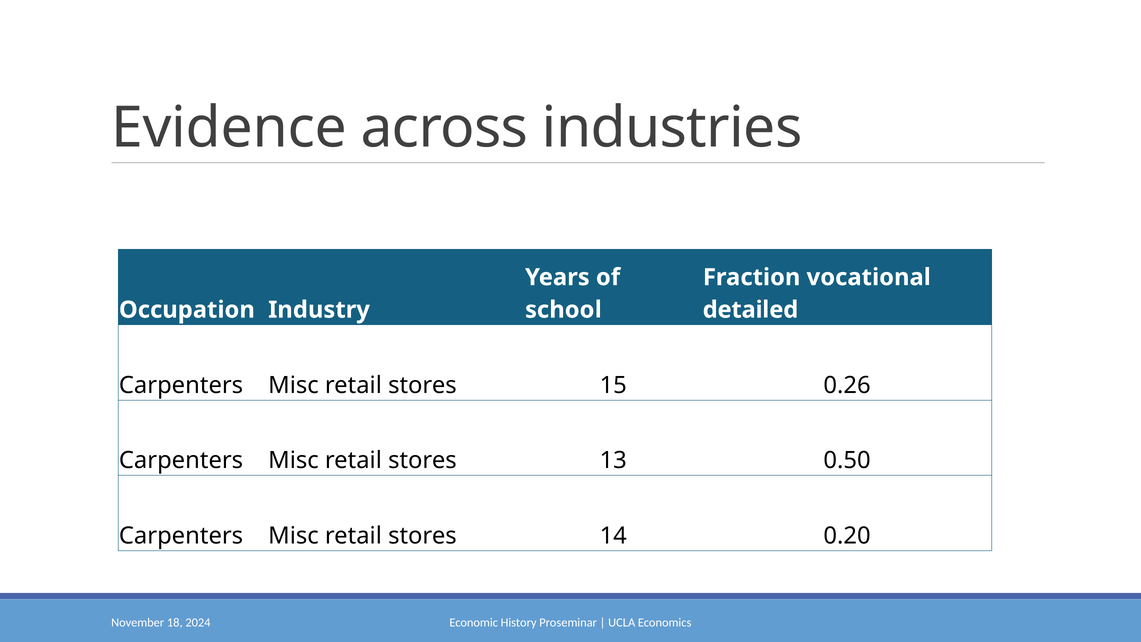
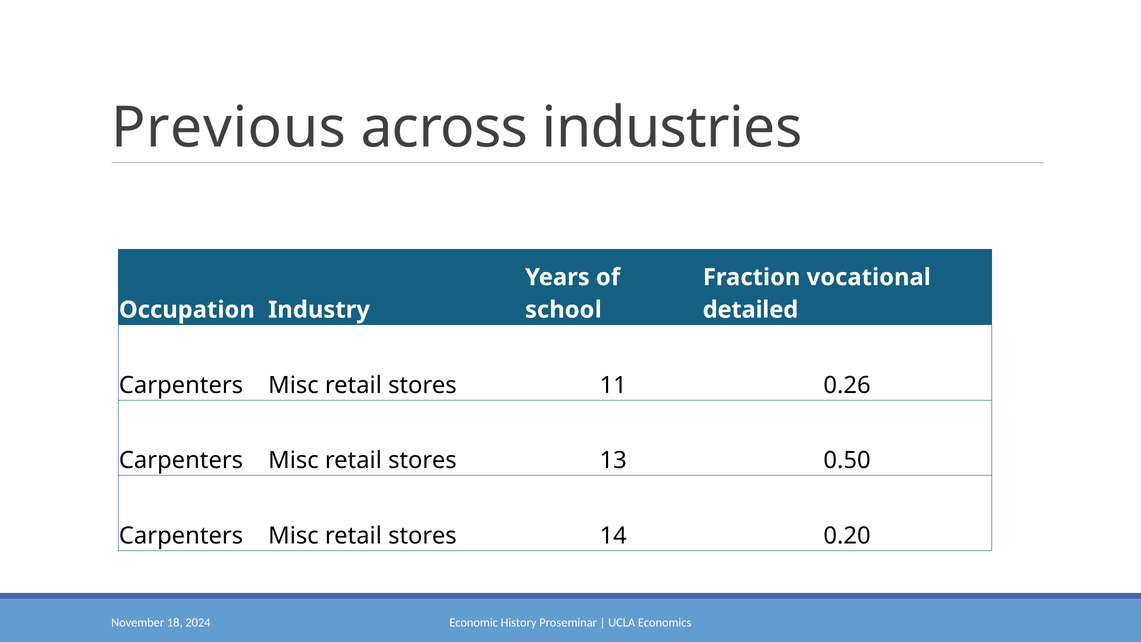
Evidence: Evidence -> Previous
15: 15 -> 11
